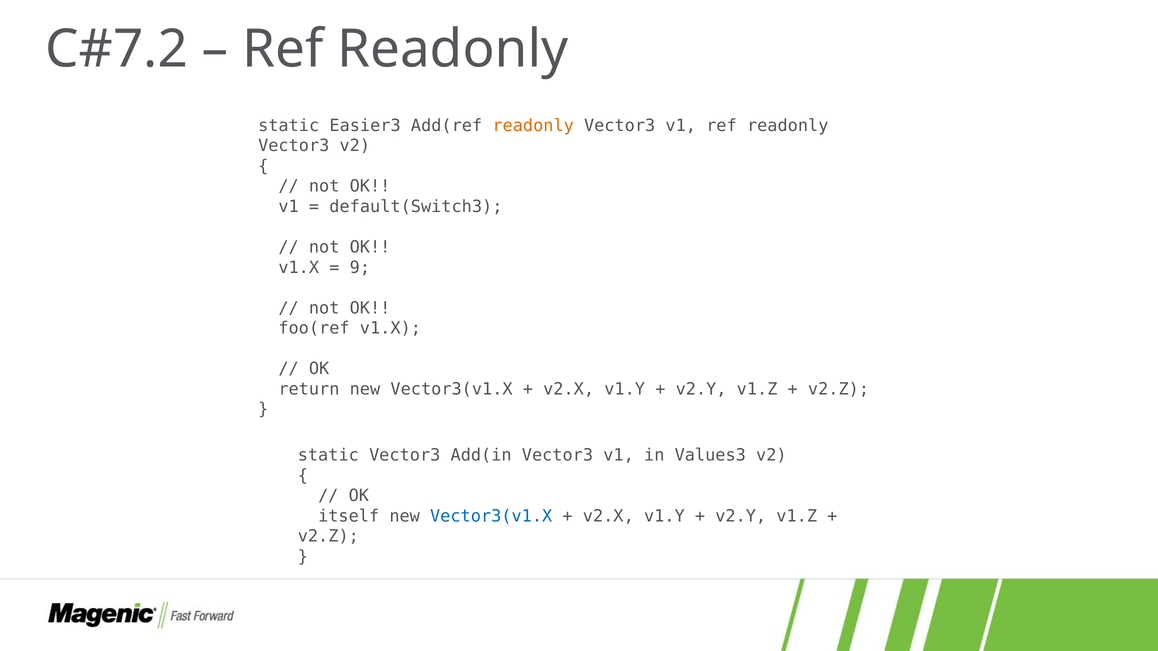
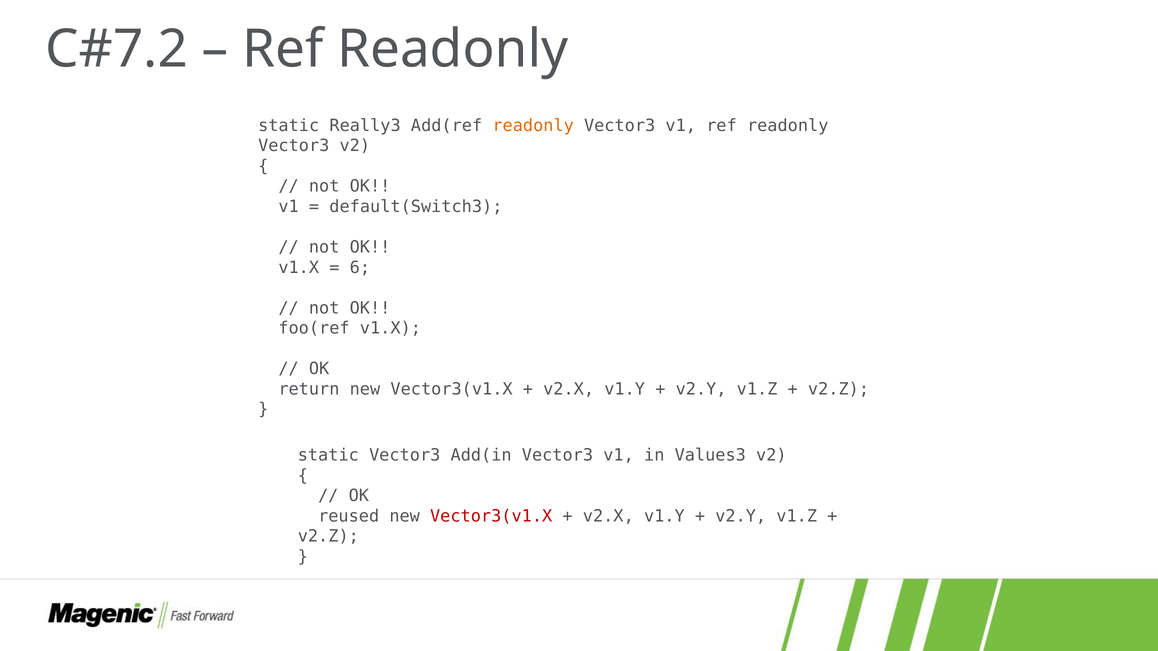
Easier3: Easier3 -> Really3
9: 9 -> 6
itself: itself -> reused
Vector3(v1.X at (491, 516) colour: blue -> red
